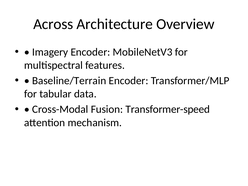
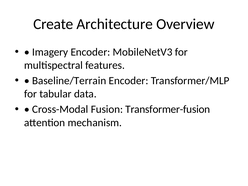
Across: Across -> Create
Transformer-speed: Transformer-speed -> Transformer-fusion
